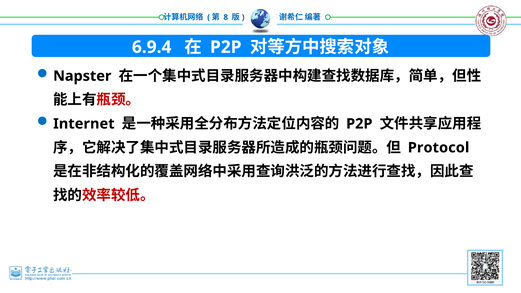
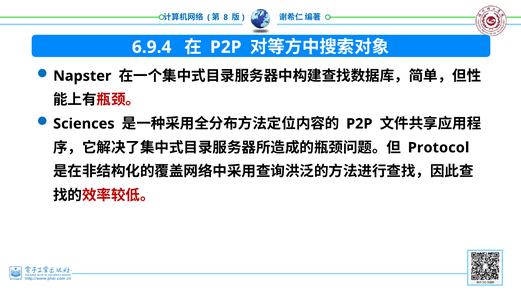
Internet: Internet -> Sciences
